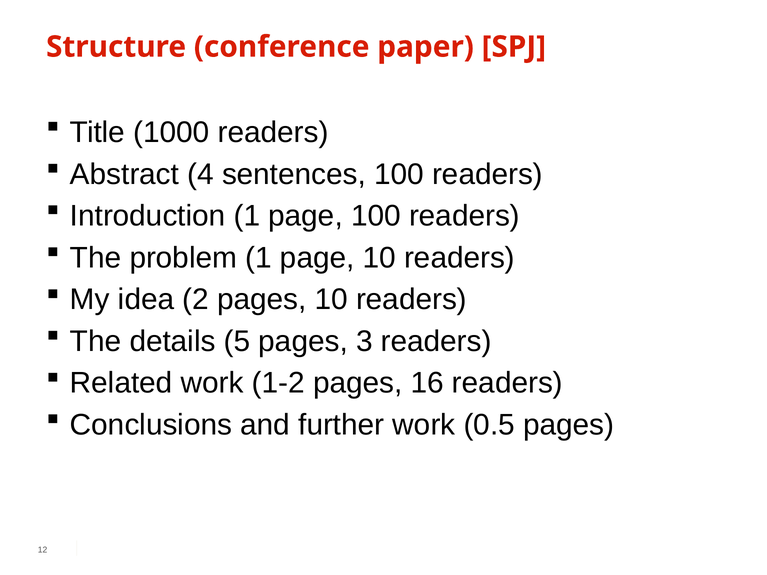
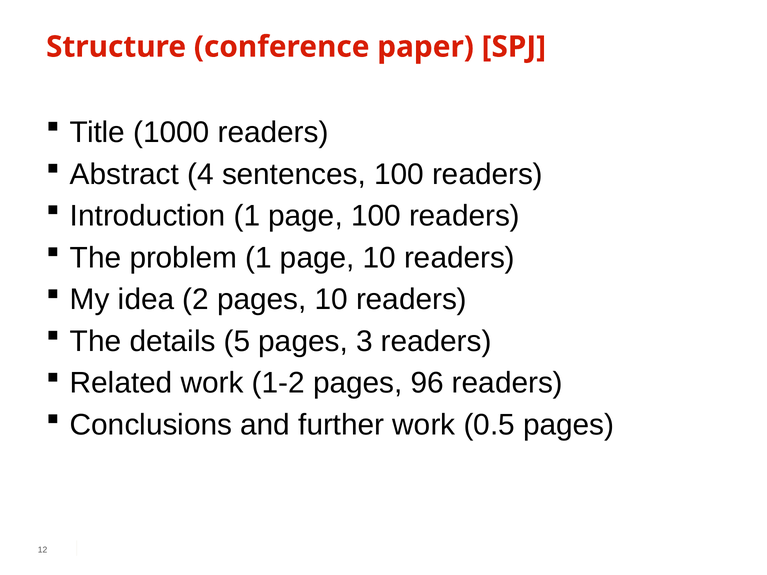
16: 16 -> 96
